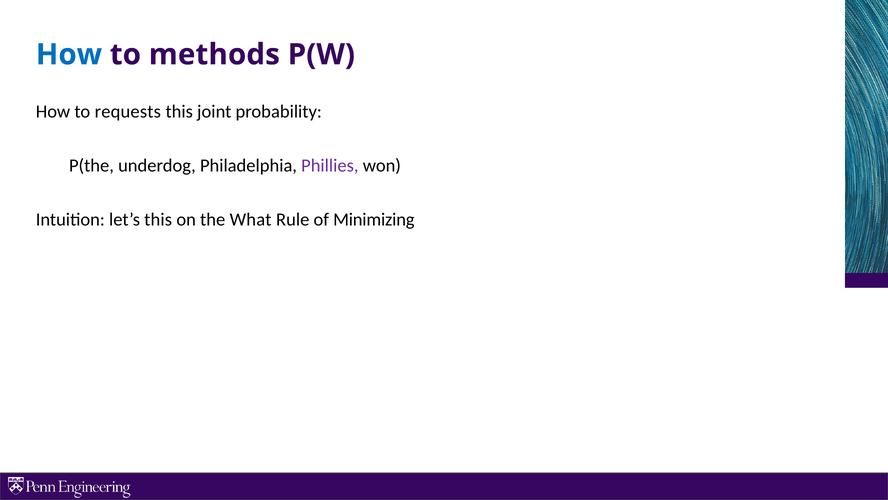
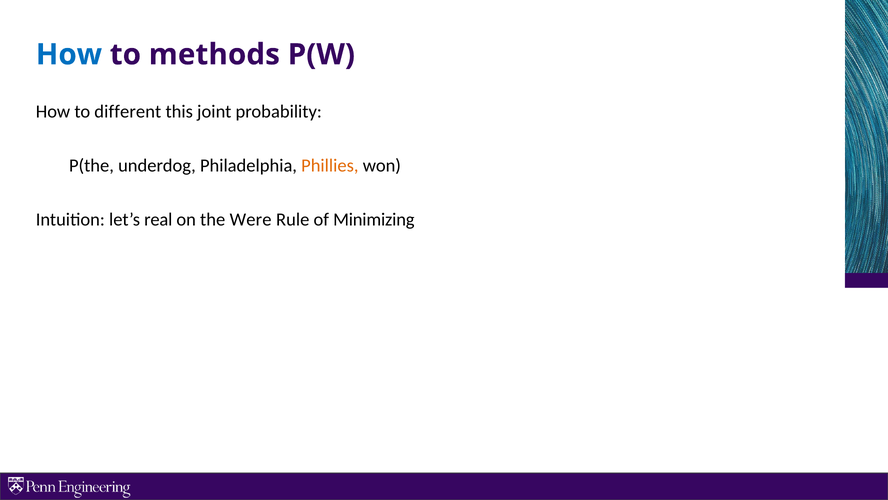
requests: requests -> different
Phillies colour: purple -> orange
let’s this: this -> real
What: What -> Were
